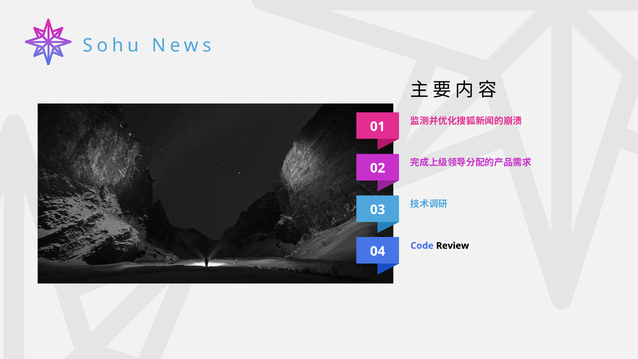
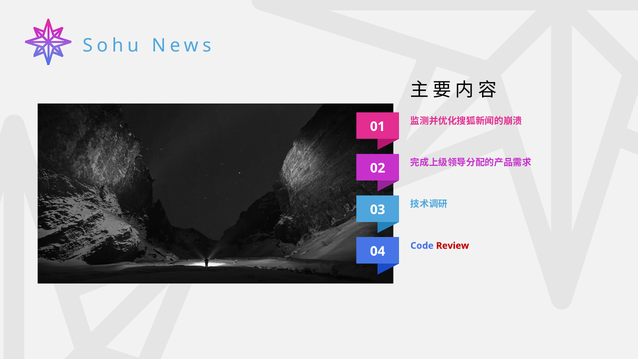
Review colour: black -> red
